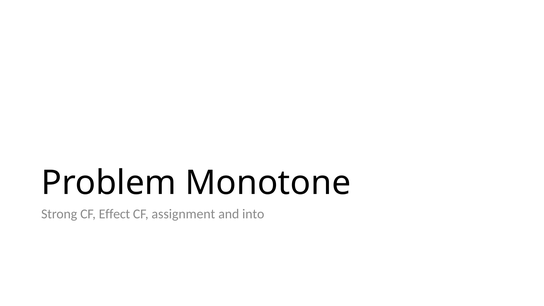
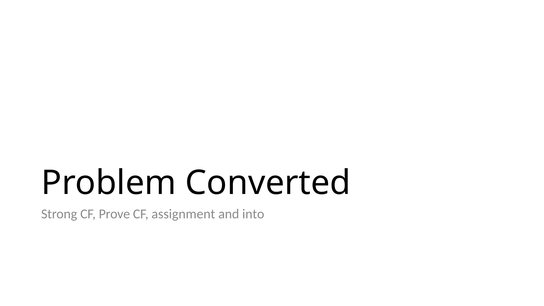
Monotone: Monotone -> Converted
Effect: Effect -> Prove
